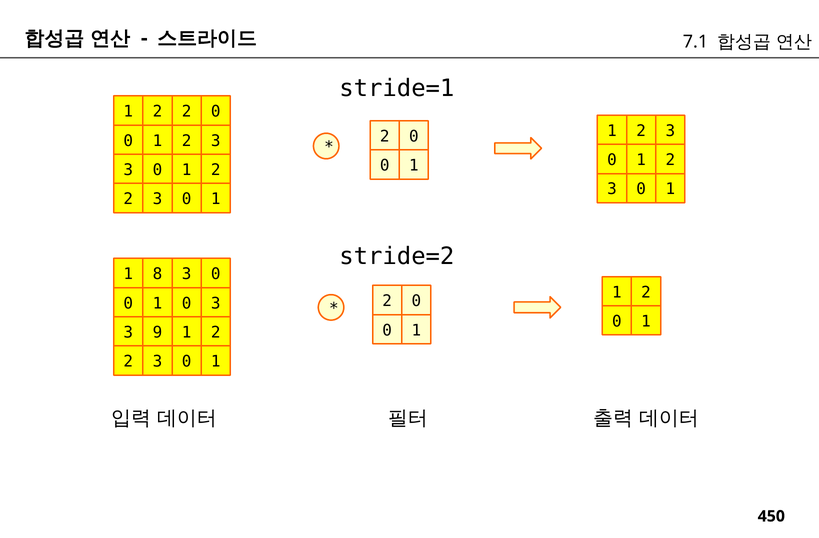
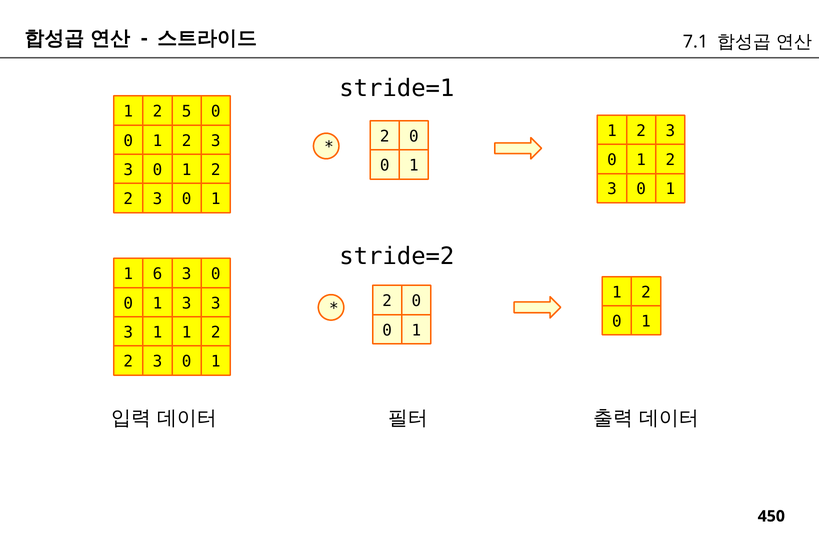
2 at (187, 112): 2 -> 5
8: 8 -> 6
1 0: 0 -> 3
3 9: 9 -> 1
